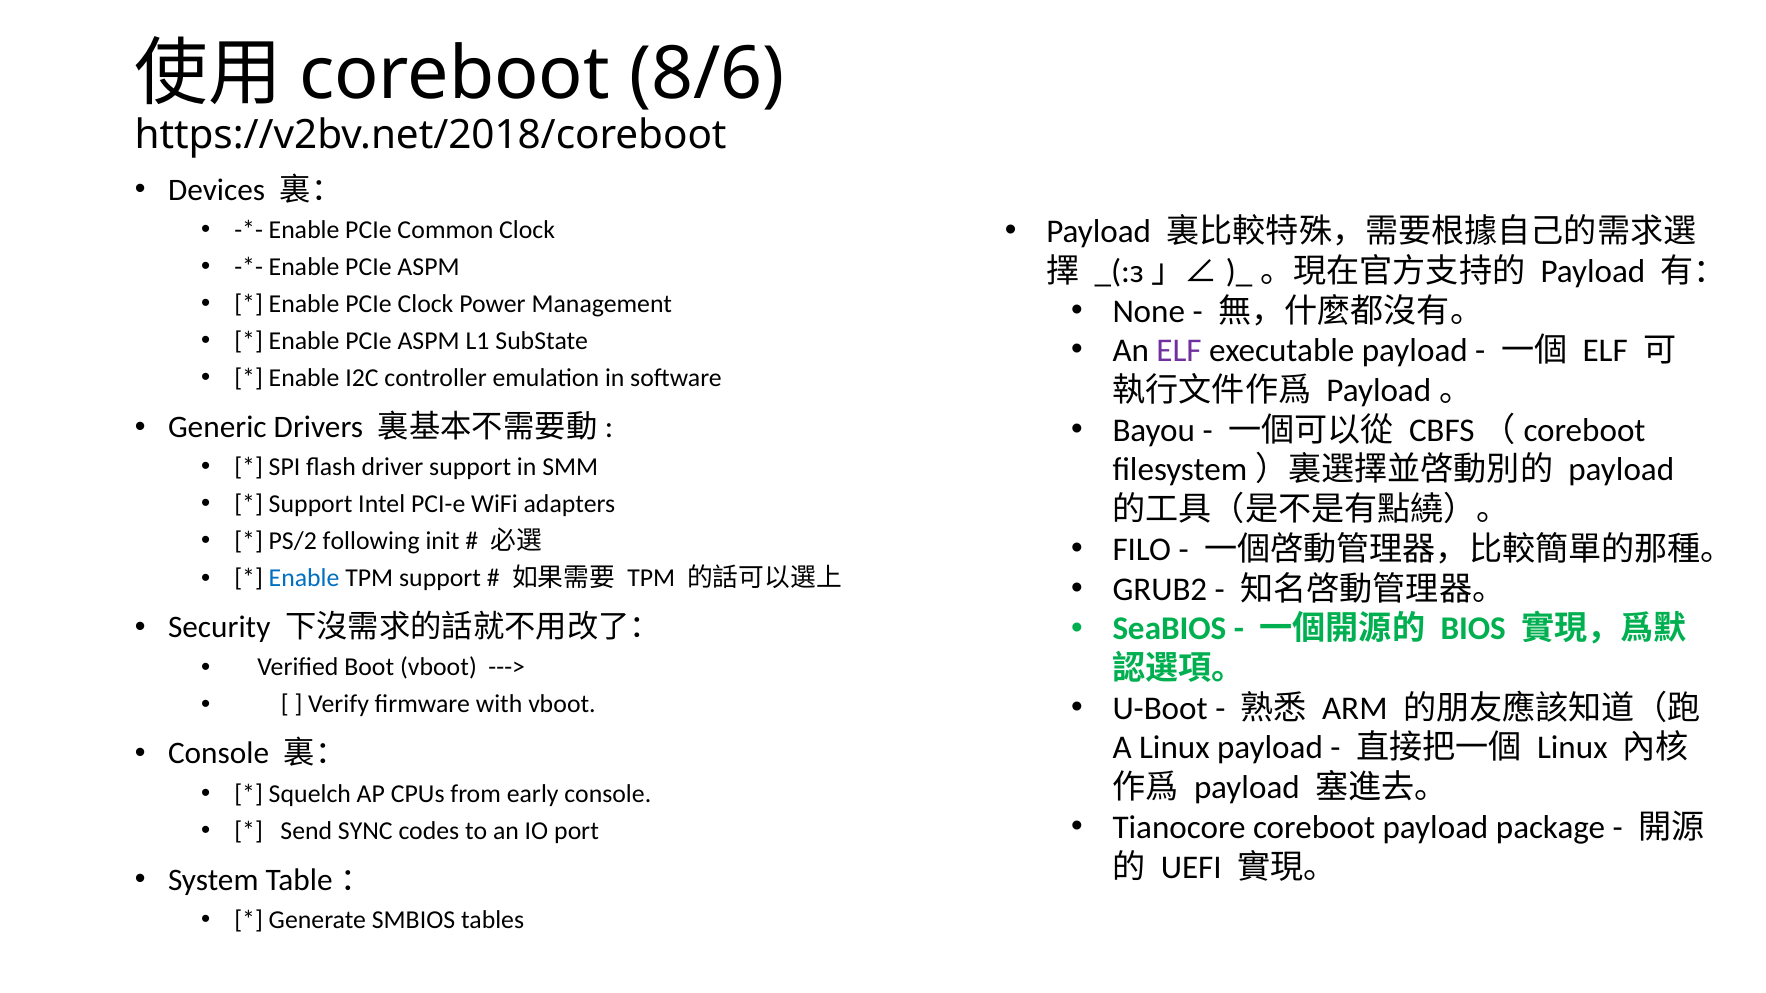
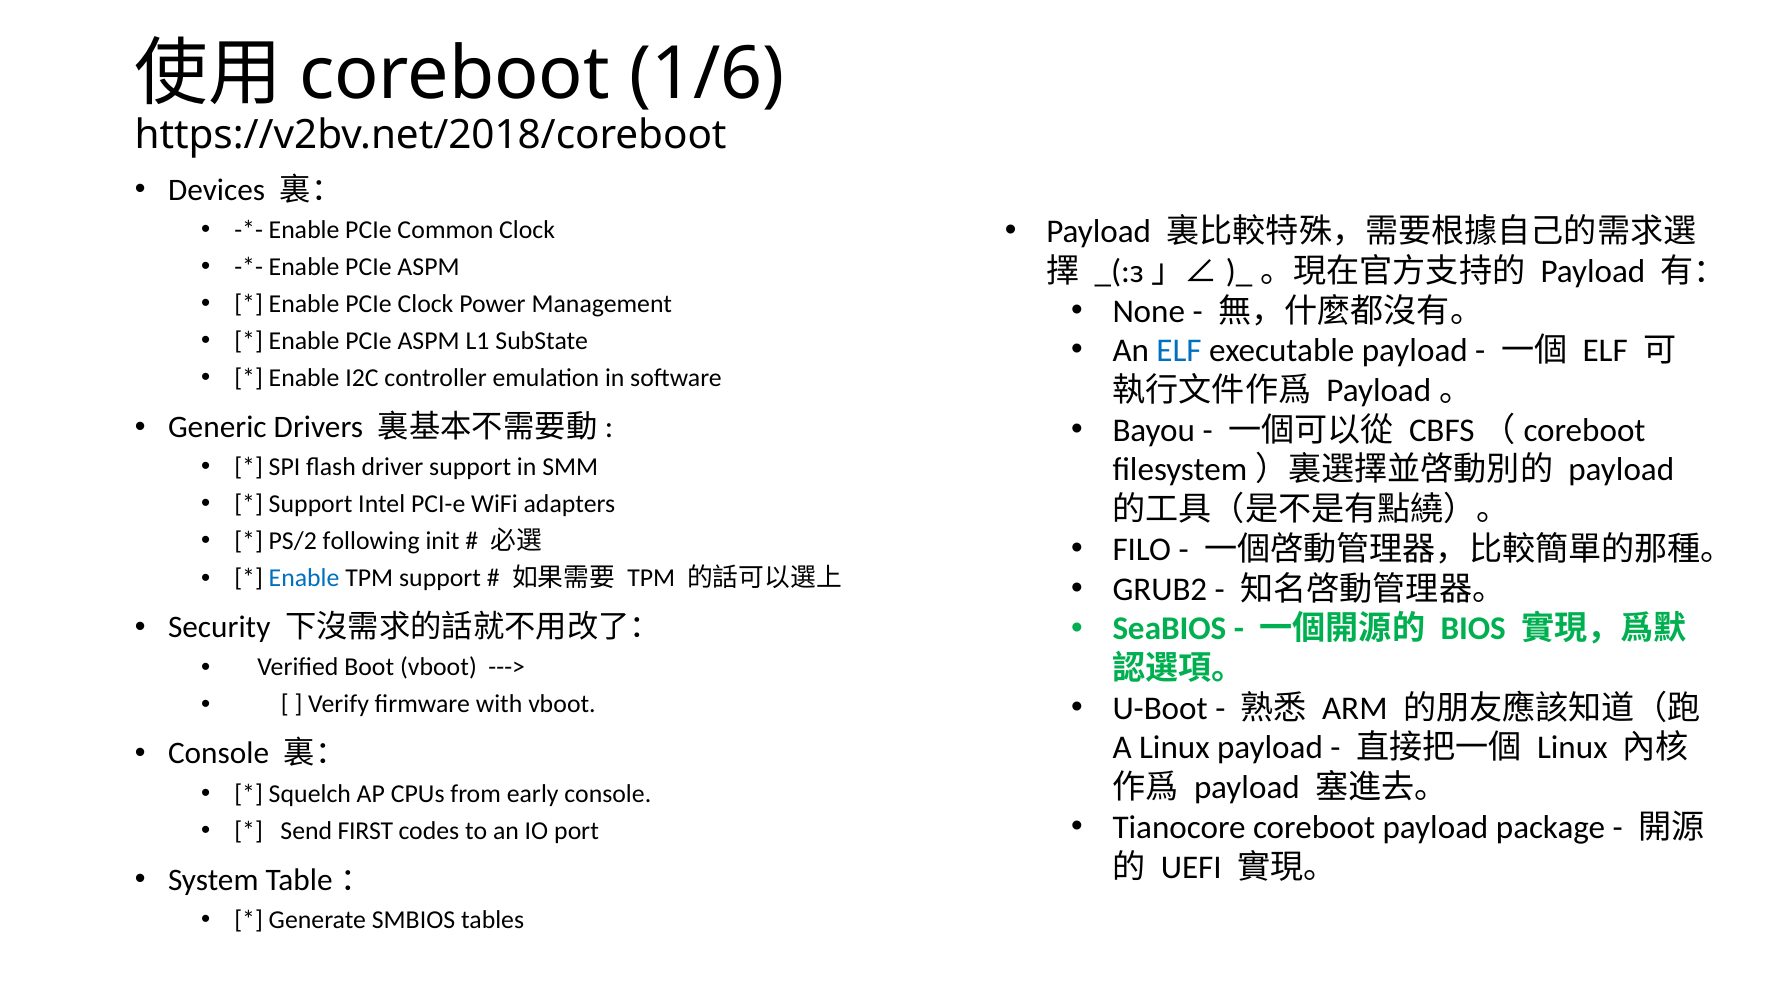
8/6: 8/6 -> 1/6
ELF at (1179, 351) colour: purple -> blue
SYNC: SYNC -> FIRST
